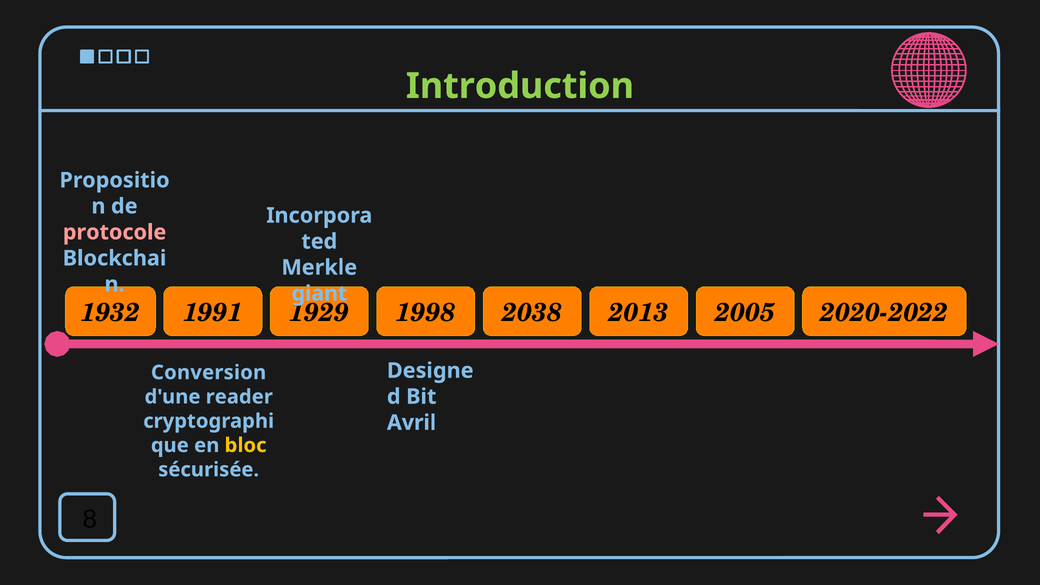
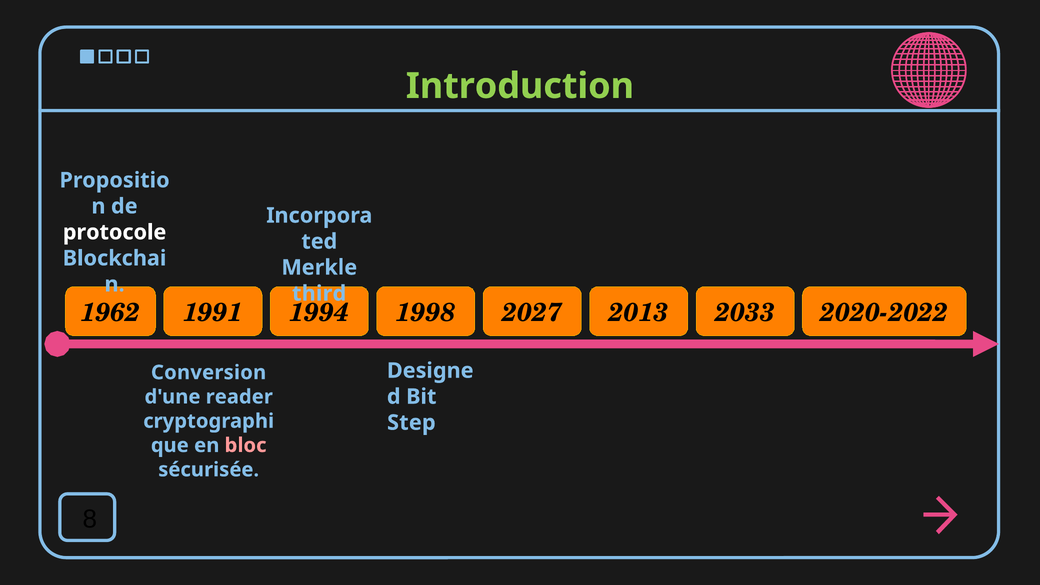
protocole colour: pink -> white
giant: giant -> third
1932: 1932 -> 1962
1929: 1929 -> 1994
2038: 2038 -> 2027
2005: 2005 -> 2033
Avril: Avril -> Step
bloc colour: yellow -> pink
